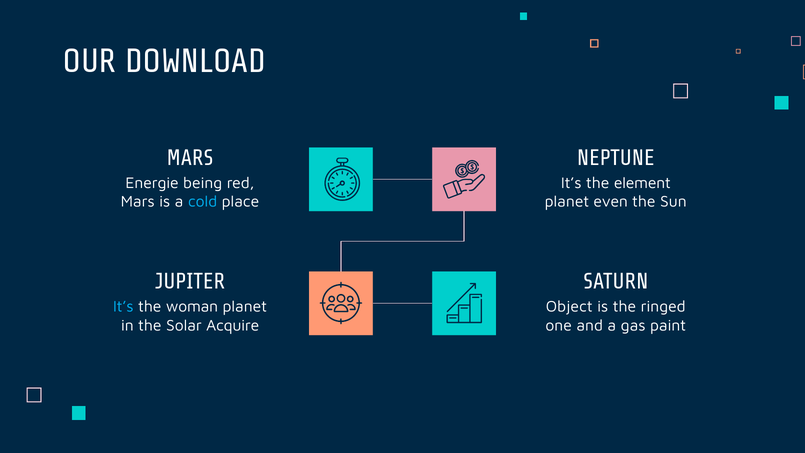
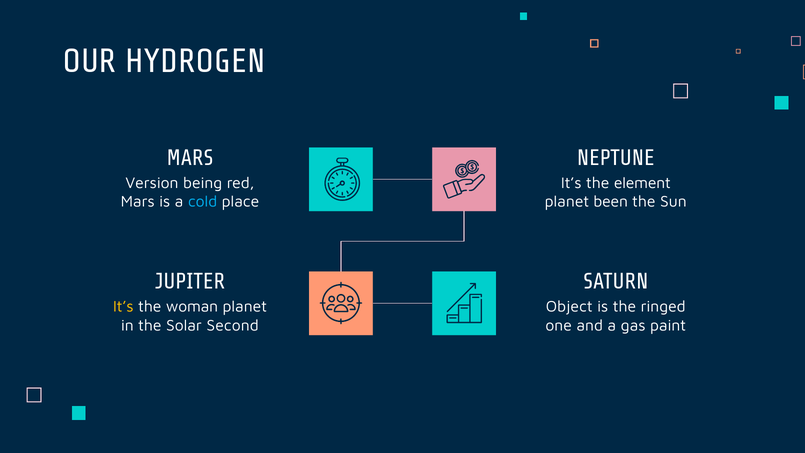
DOWNLOAD: DOWNLOAD -> HYDROGEN
Energie: Energie -> Version
even: even -> been
It’s at (123, 307) colour: light blue -> yellow
Acquire: Acquire -> Second
